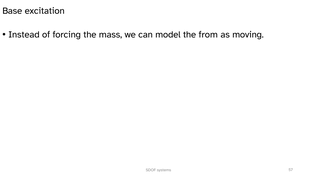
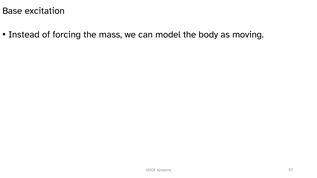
from: from -> body
